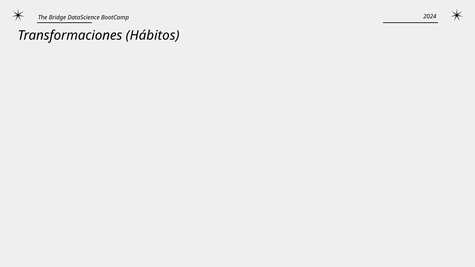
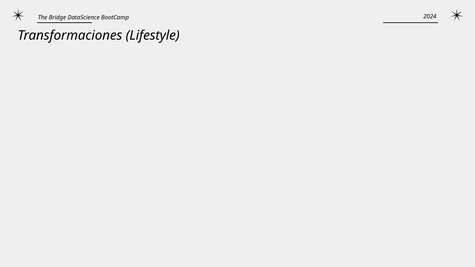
Hábitos: Hábitos -> Lifestyle
